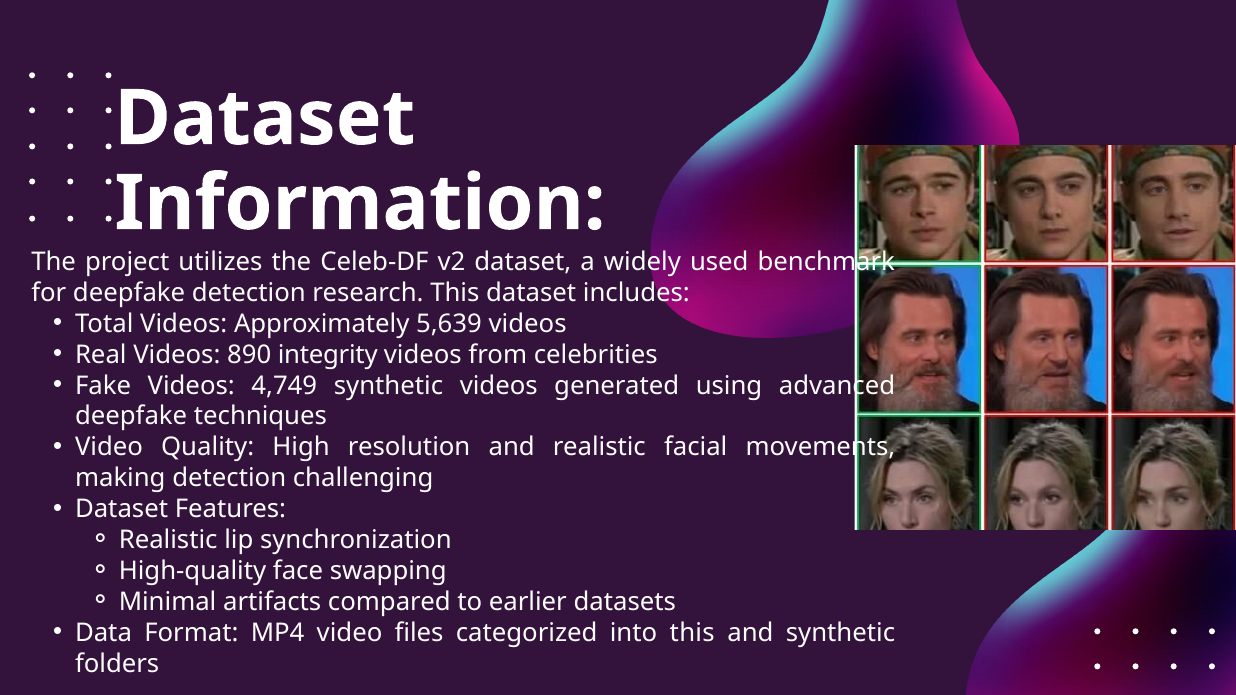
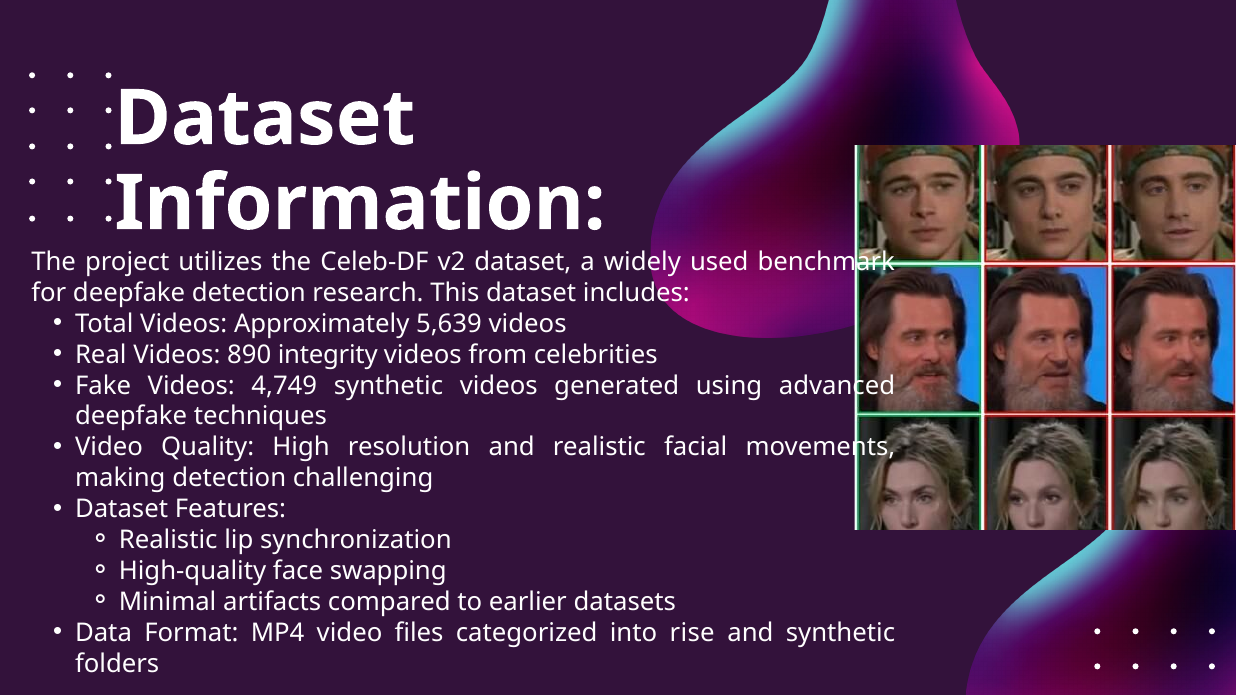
into this: this -> rise
